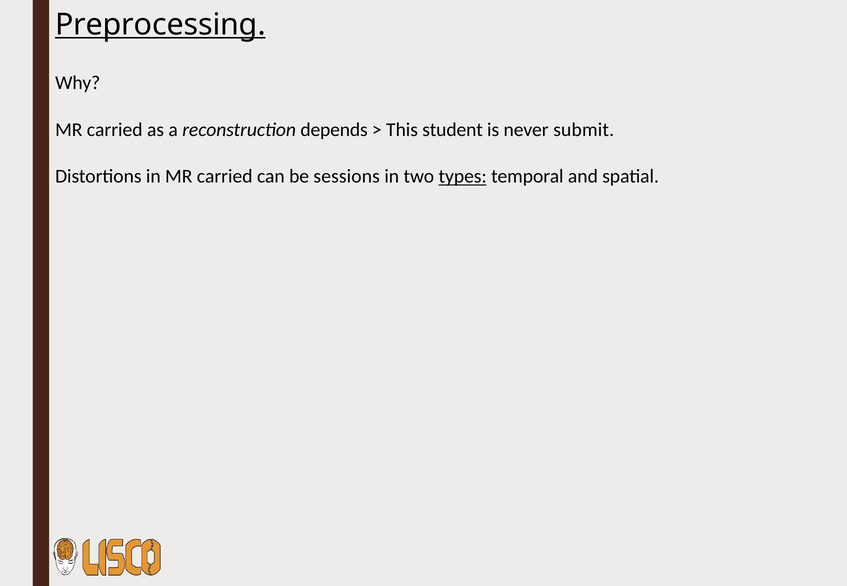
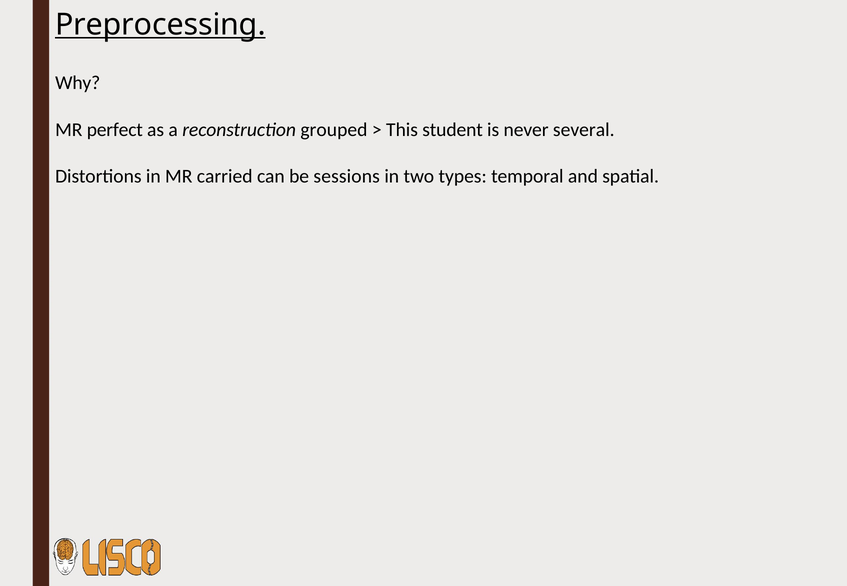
carried at (115, 130): carried -> perfect
depends: depends -> grouped
submit: submit -> several
types underline: present -> none
